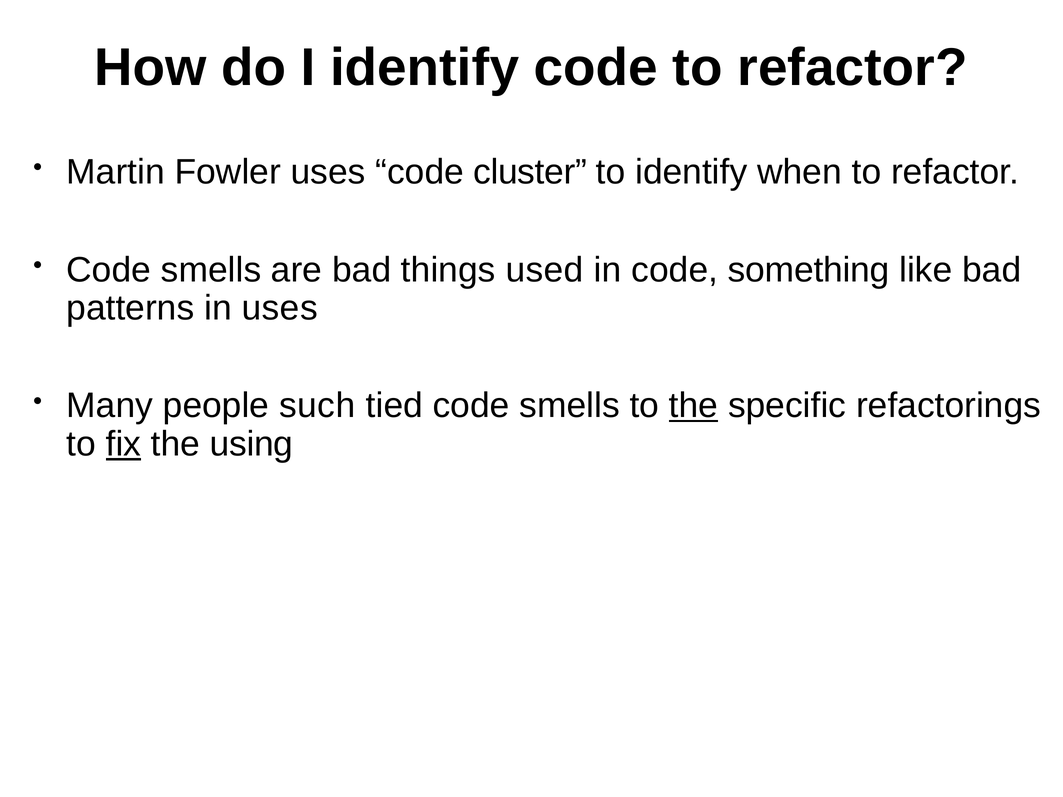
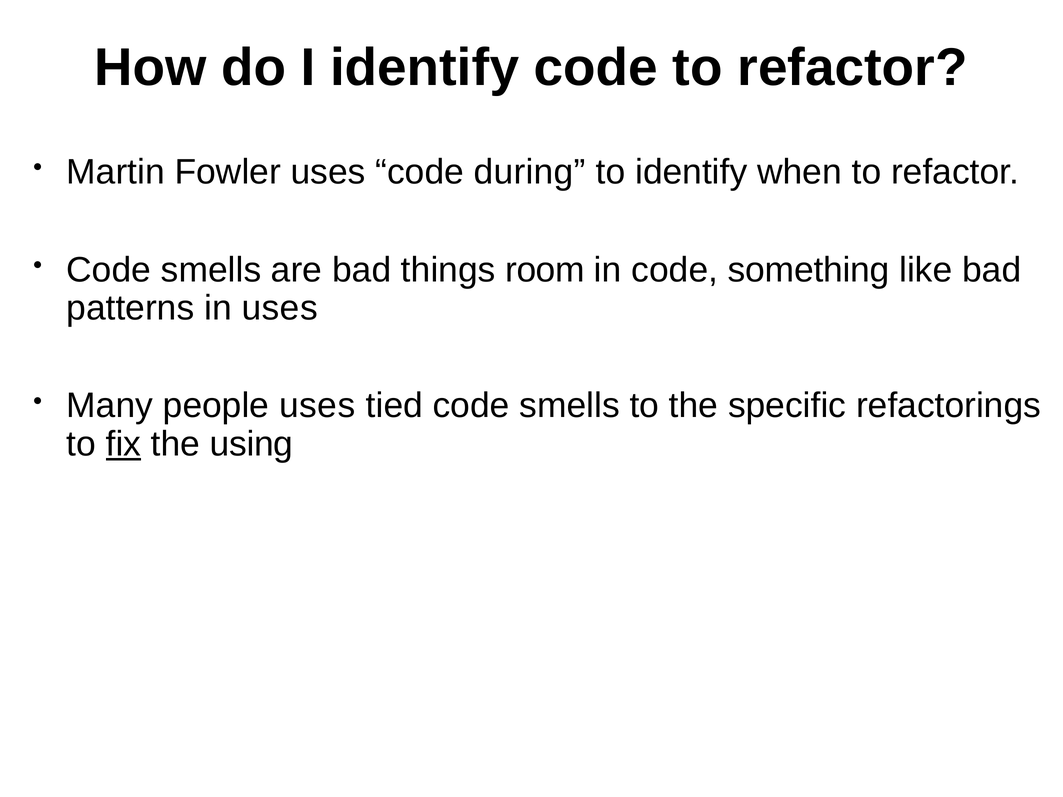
cluster: cluster -> during
used: used -> room
people such: such -> uses
the at (694, 406) underline: present -> none
